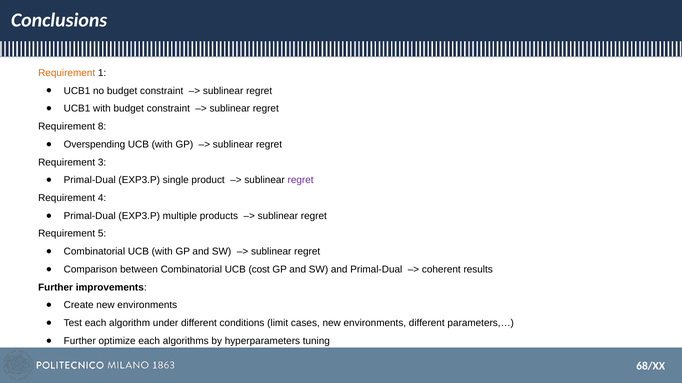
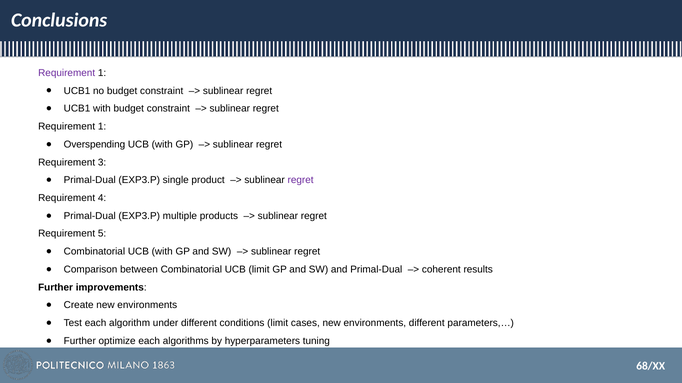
Requirement at (67, 73) colour: orange -> purple
8 at (102, 127): 8 -> 1
UCB cost: cost -> limit
